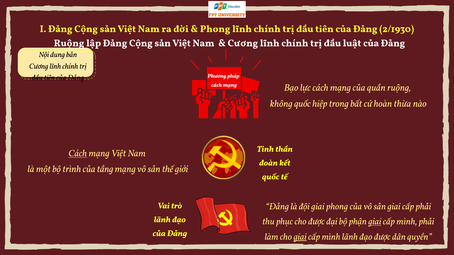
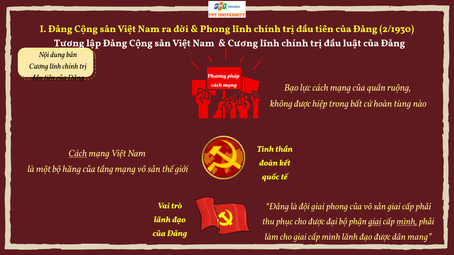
Ruộng at (69, 43): Ruộng -> Tương
không quốc: quốc -> được
thừa: thừa -> tùng
trình: trình -> hăng
mình at (407, 222) underline: none -> present
giai at (300, 237) underline: present -> none
quyền: quyền -> mang
